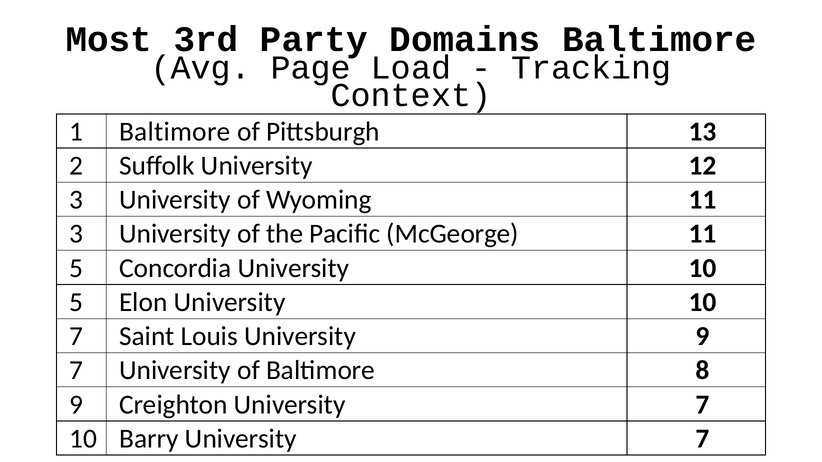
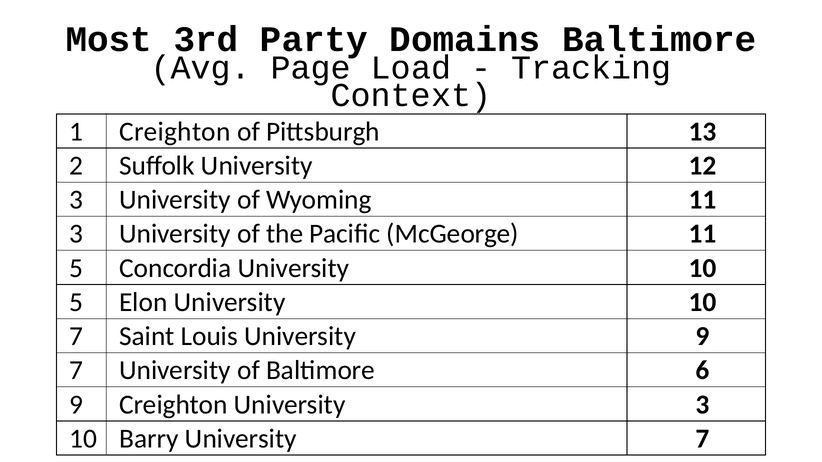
1 Baltimore: Baltimore -> Creighton
8: 8 -> 6
Creighton University 7: 7 -> 3
